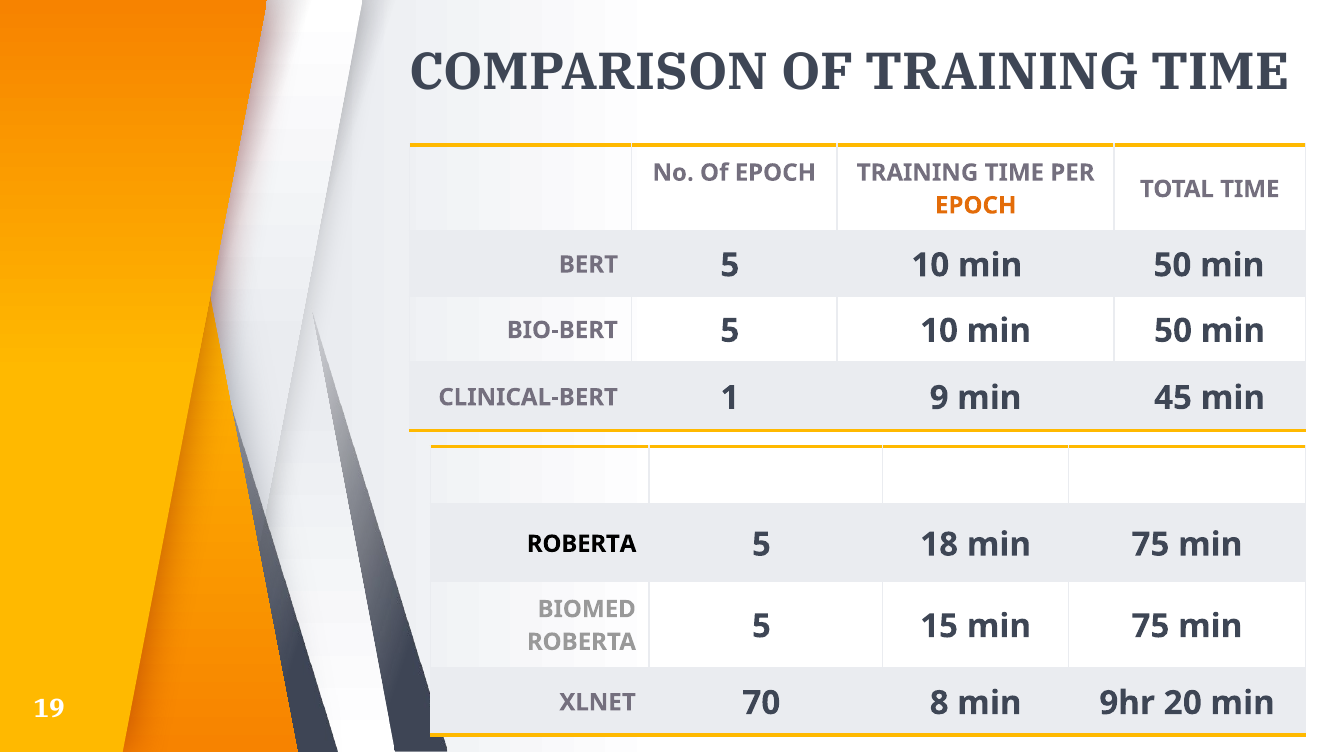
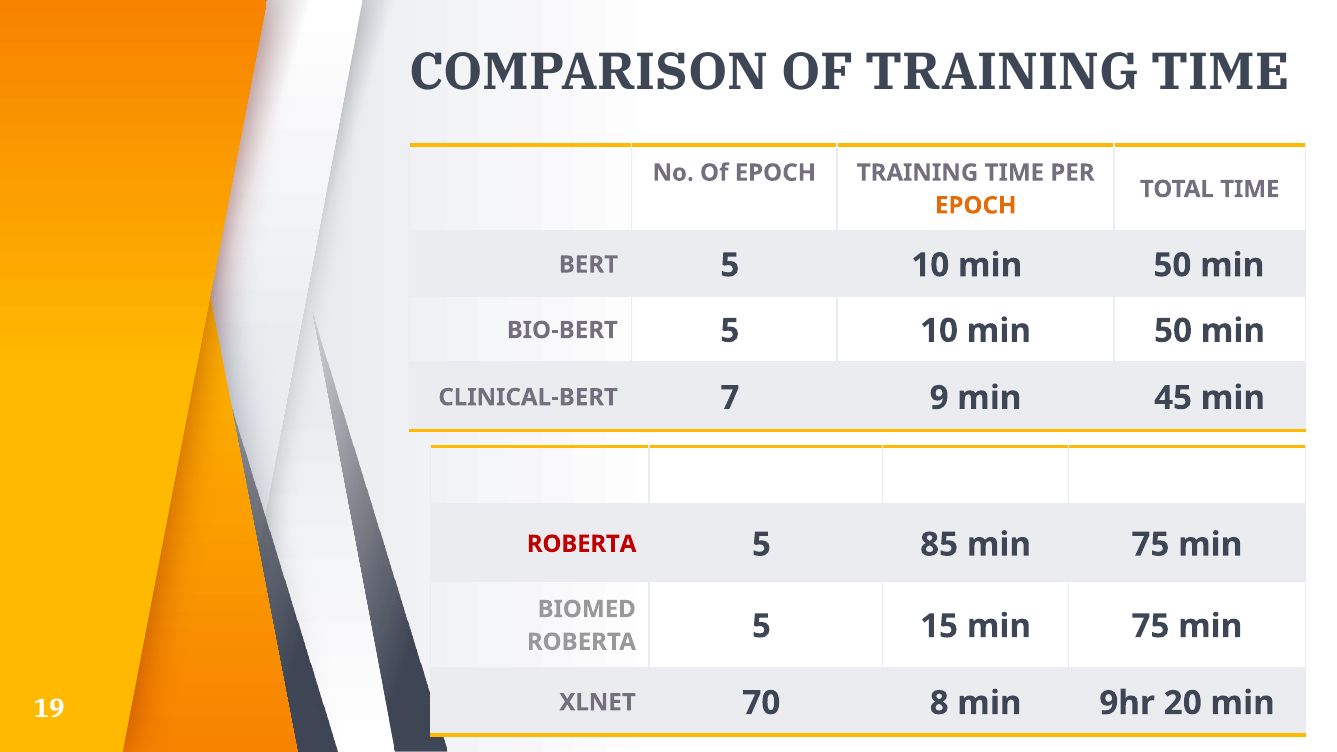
1: 1 -> 7
ROBERTA at (582, 544) colour: black -> red
18: 18 -> 85
